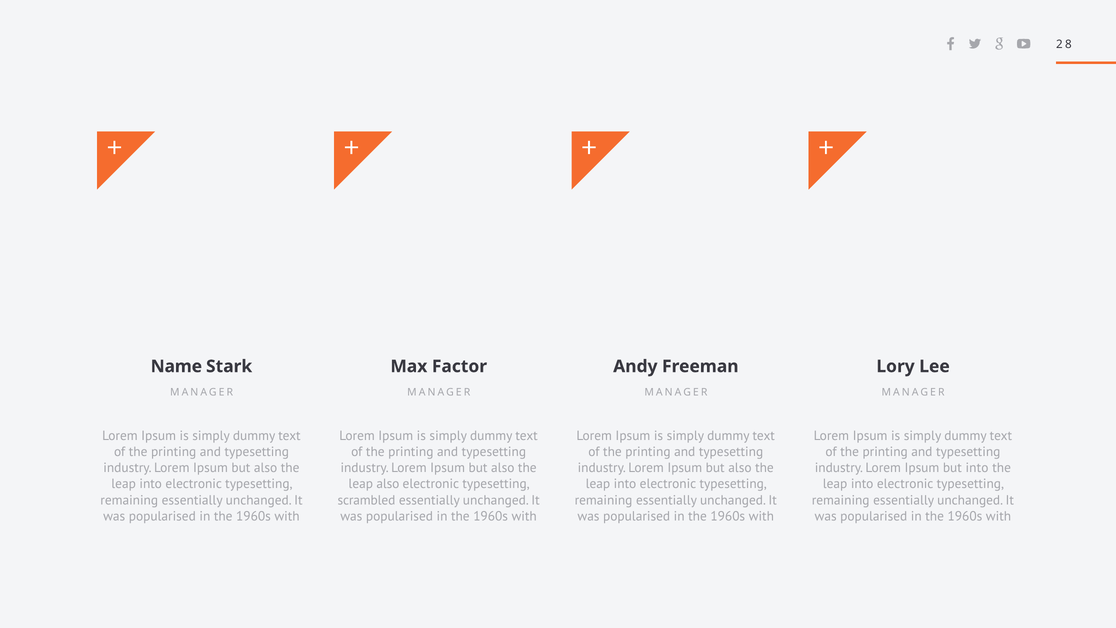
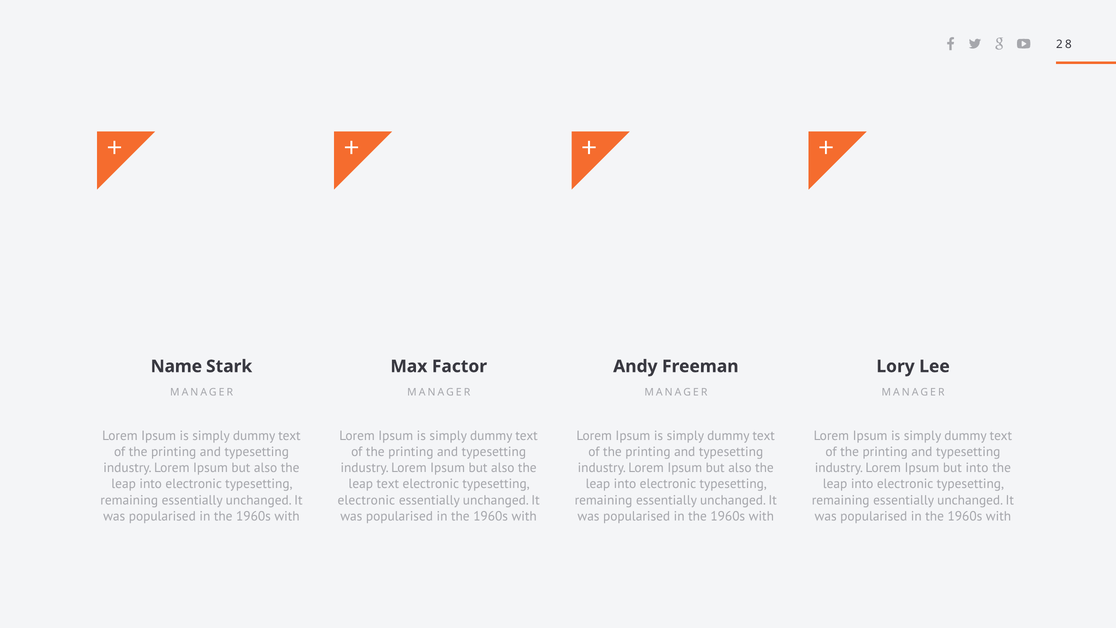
leap also: also -> text
scrambled at (366, 500): scrambled -> electronic
